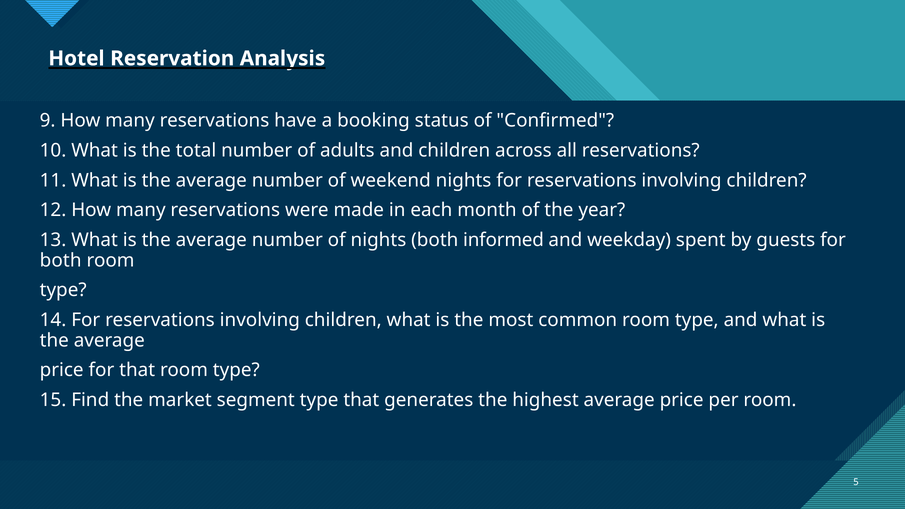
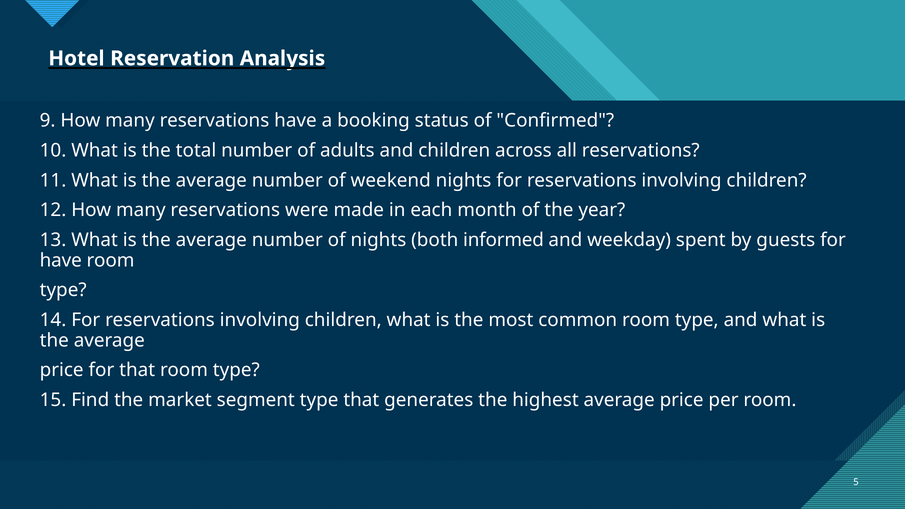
both at (61, 260): both -> have
